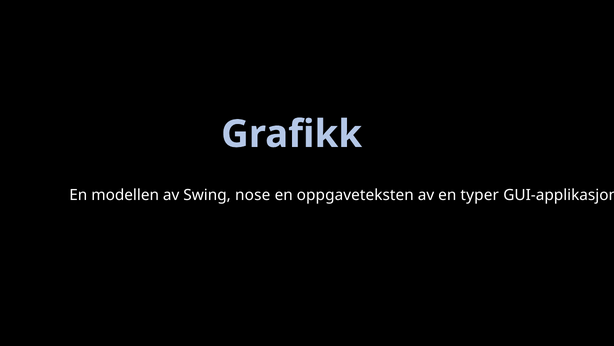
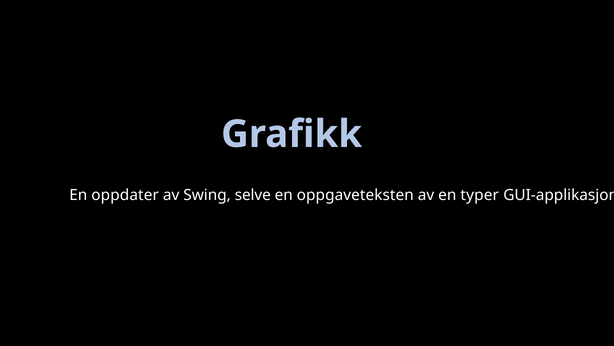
modellen: modellen -> oppdater
nose: nose -> selve
